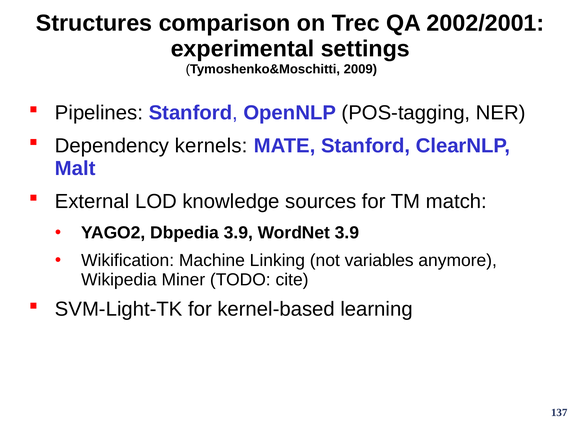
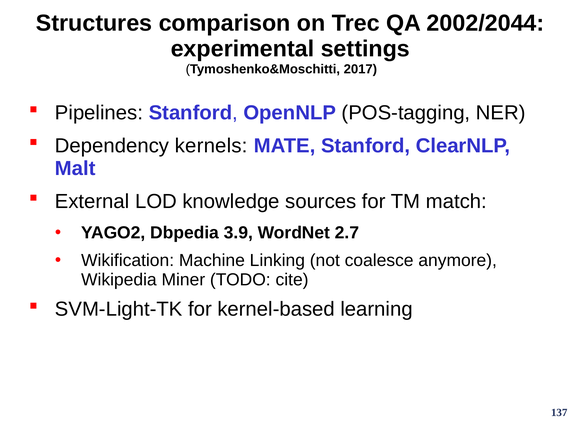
2002/2001: 2002/2001 -> 2002/2044
2009: 2009 -> 2017
WordNet 3.9: 3.9 -> 2.7
variables: variables -> coalesce
